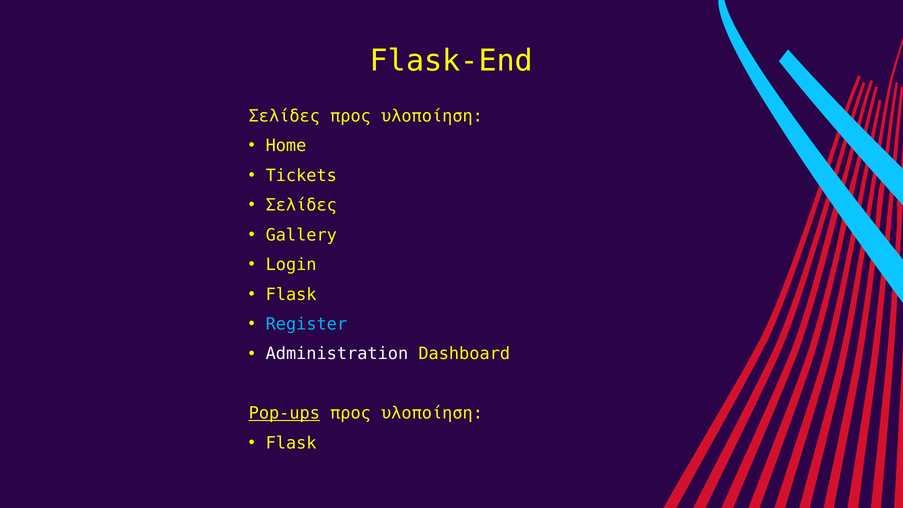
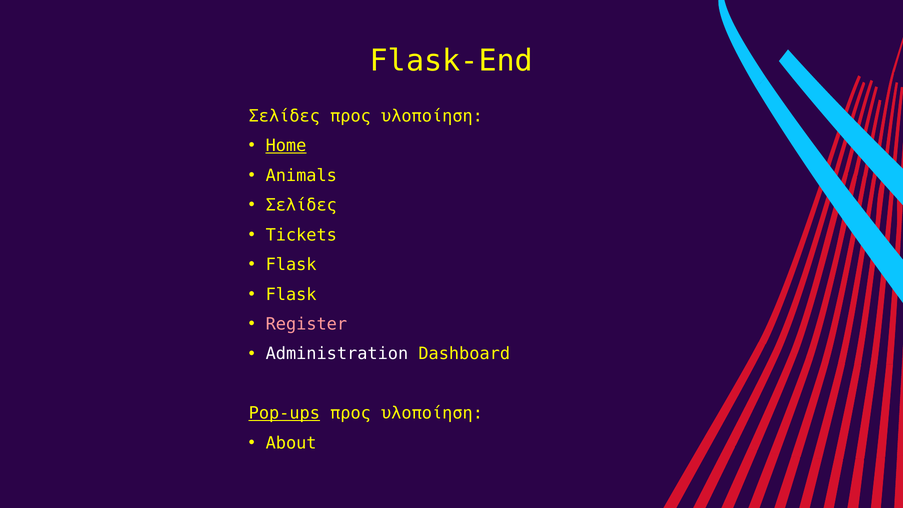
Home underline: none -> present
Tickets: Tickets -> Animals
Gallery: Gallery -> Tickets
Login at (291, 265): Login -> Flask
Register colour: light blue -> pink
Flask at (291, 443): Flask -> About
